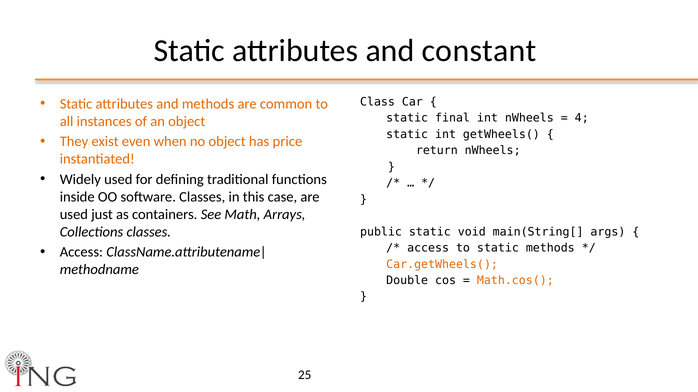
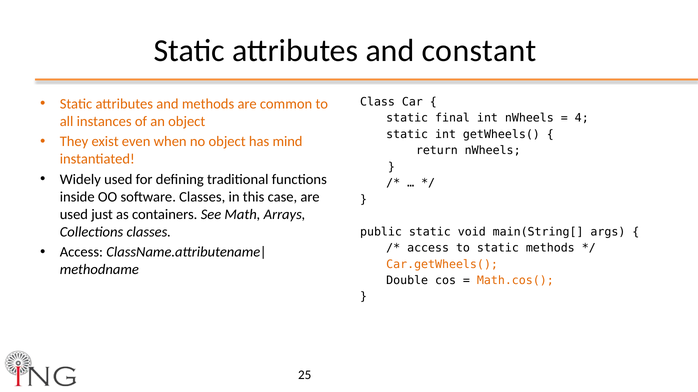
price: price -> mind
